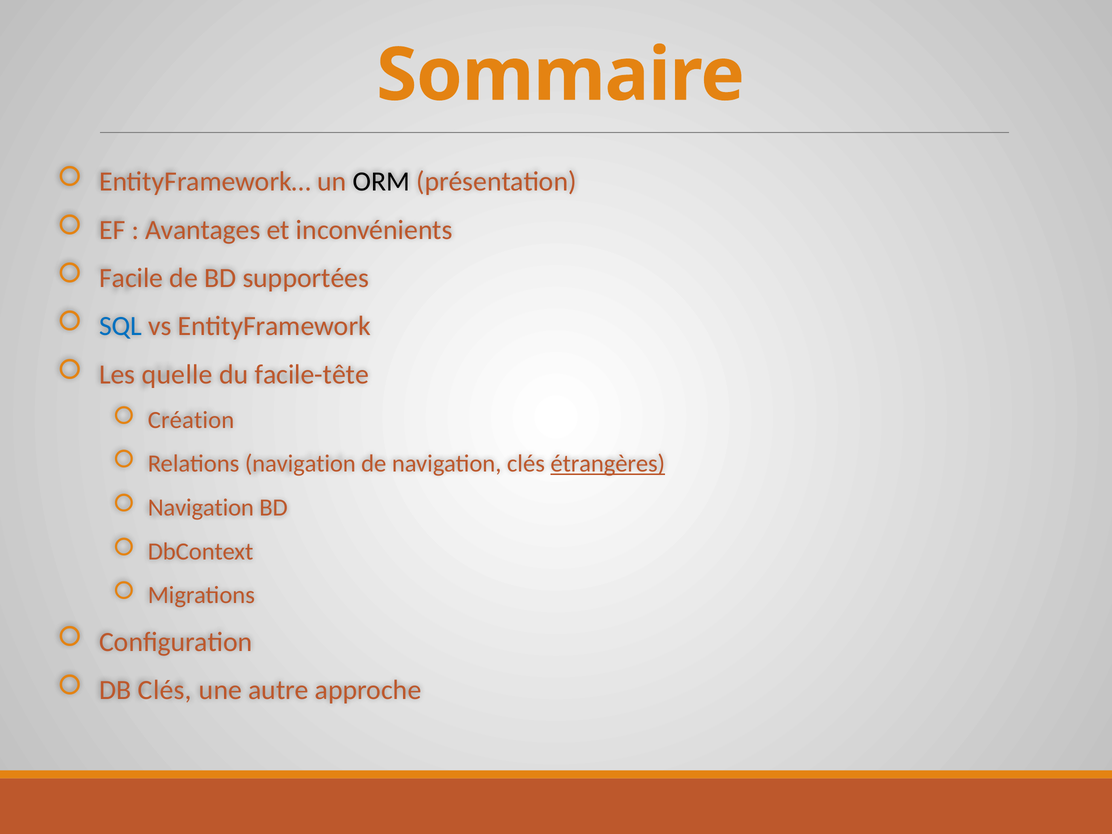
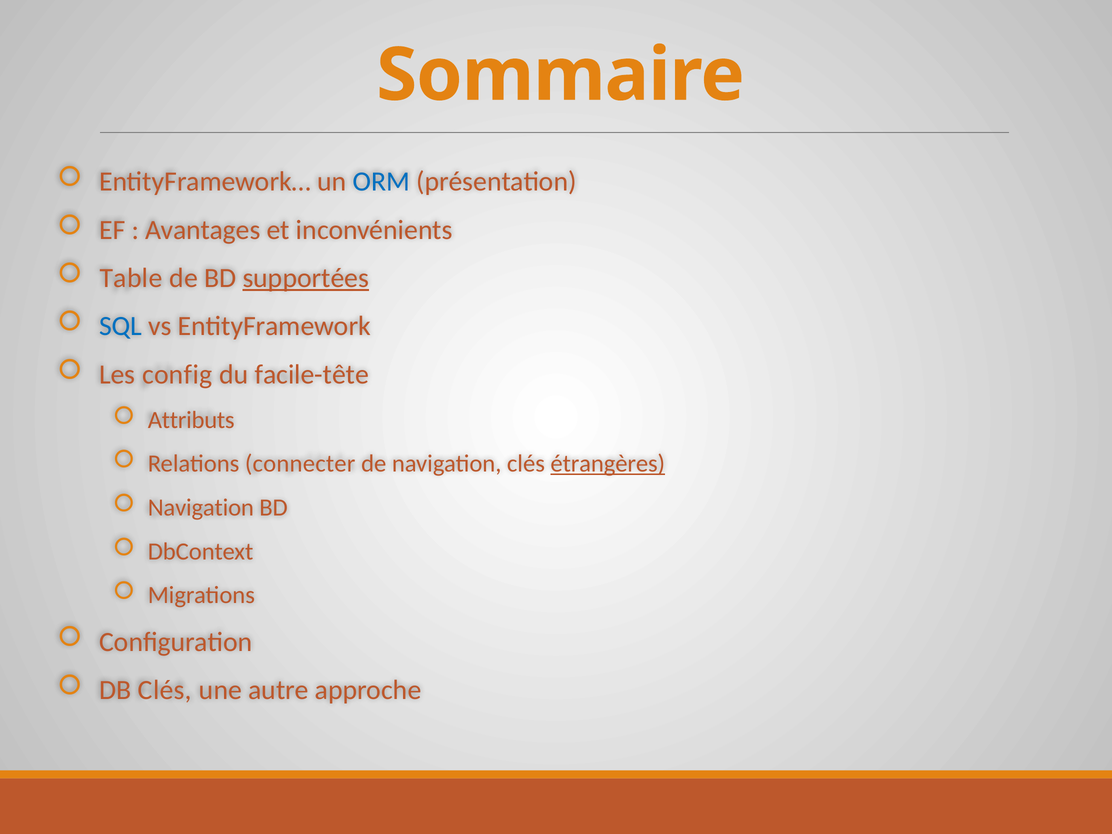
ORM colour: black -> blue
Facile: Facile -> Table
supportées underline: none -> present
quelle: quelle -> config
Création: Création -> Attributs
Relations navigation: navigation -> connecter
